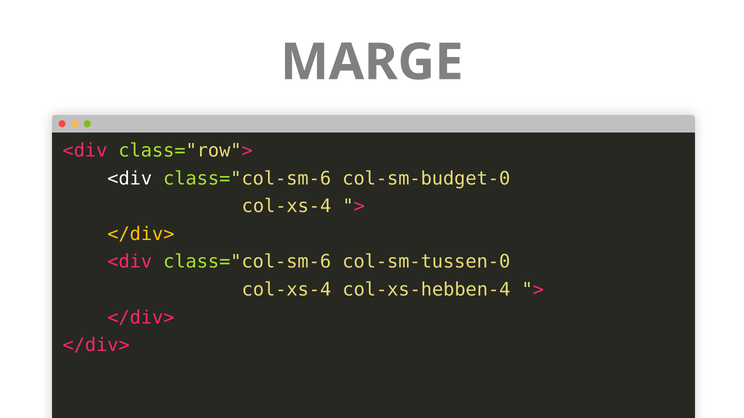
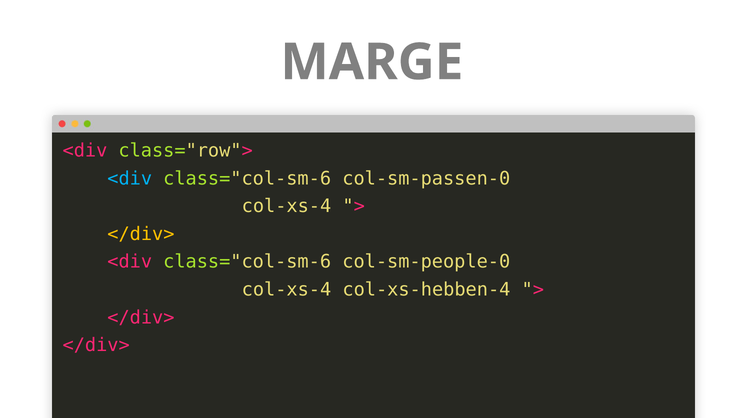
<div at (130, 179) colour: white -> light blue
col-sm-budget-0: col-sm-budget-0 -> col-sm-passen-0
col-sm-tussen-0: col-sm-tussen-0 -> col-sm-people-0
